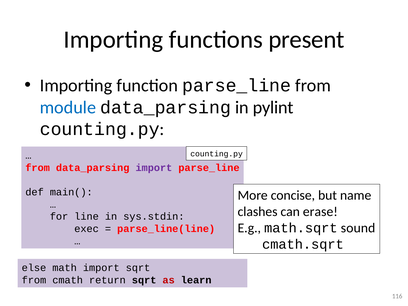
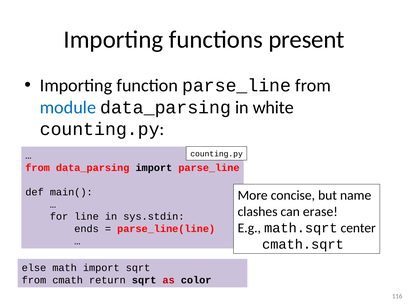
pylint: pylint -> white
import at (154, 168) colour: purple -> black
sound: sound -> center
exec: exec -> ends
learn: learn -> color
